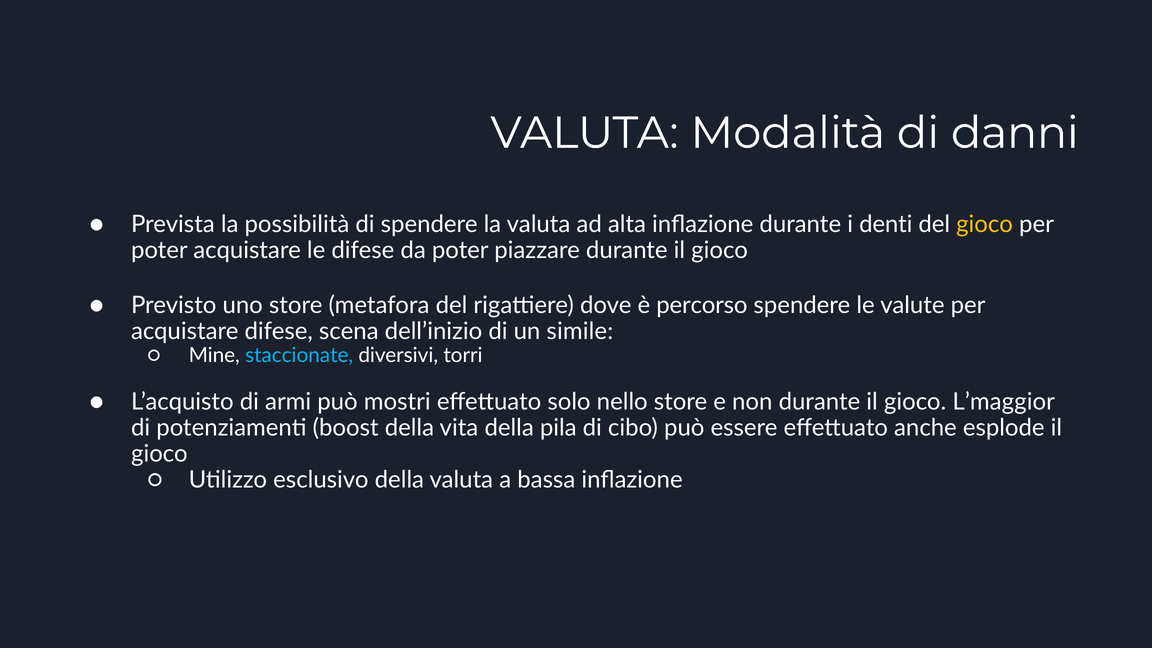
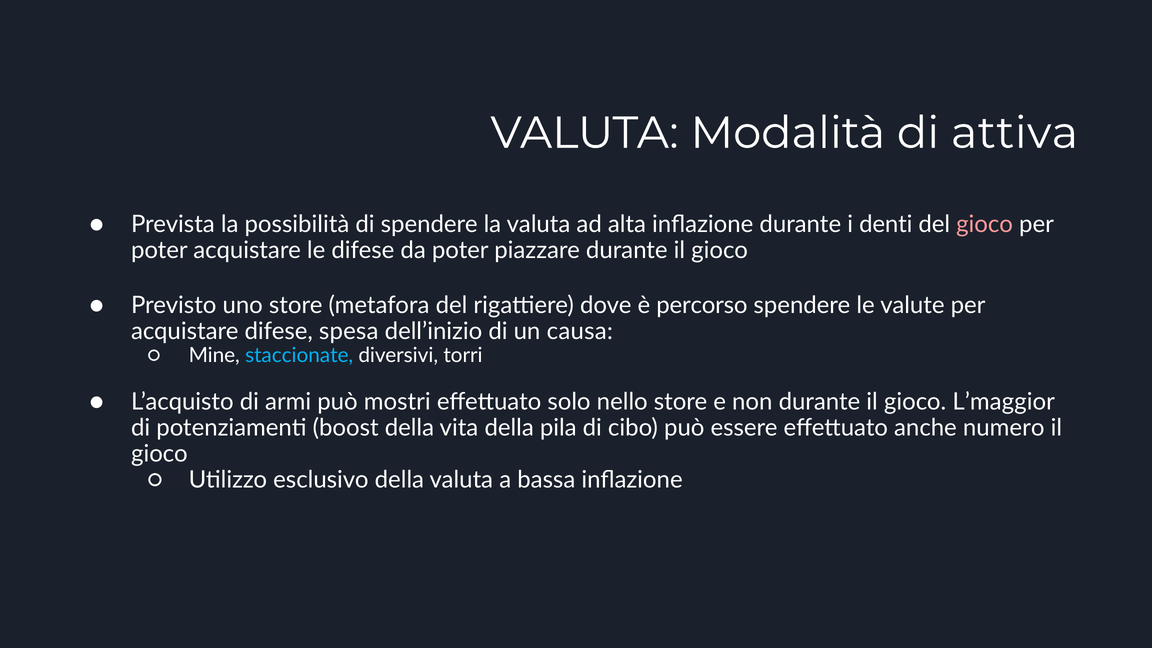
danni: danni -> attiva
gioco at (985, 224) colour: yellow -> pink
scena: scena -> spesa
simile: simile -> causa
esplode: esplode -> numero
